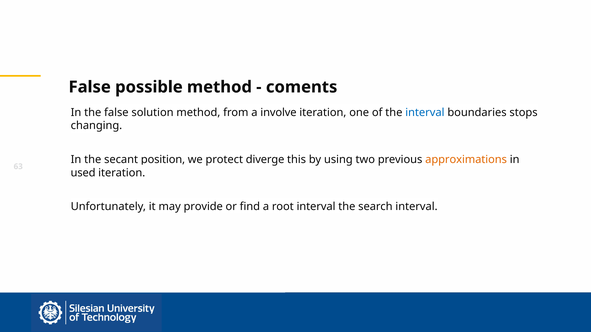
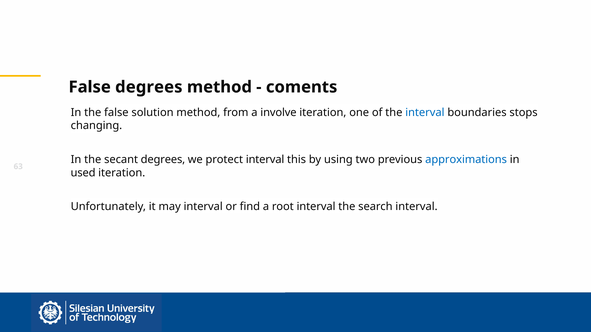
False possible: possible -> degrees
position at (163, 160): position -> degrees
protect diverge: diverge -> interval
approximations colour: orange -> blue
may provide: provide -> interval
